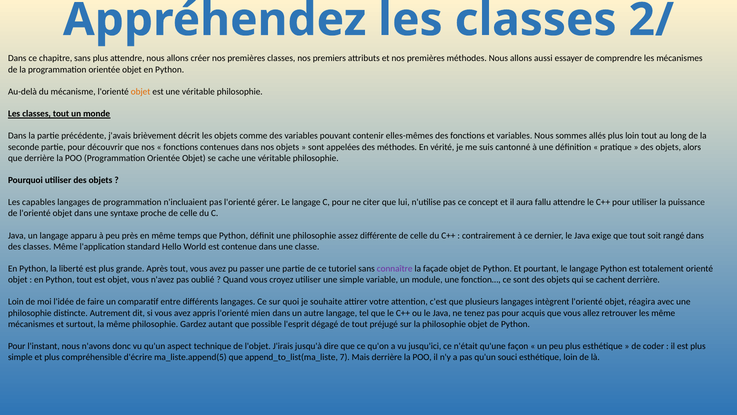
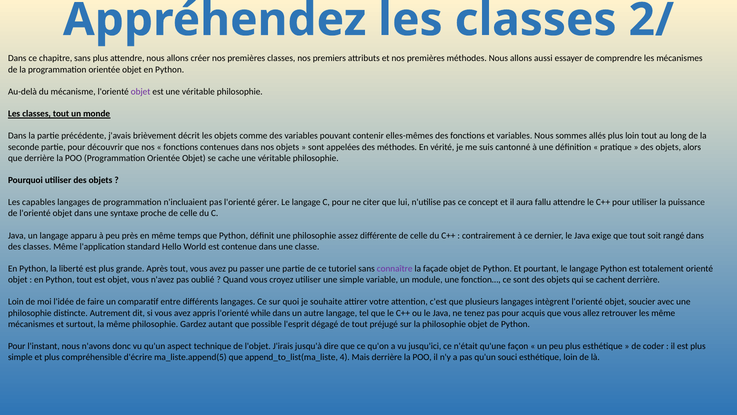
objet at (141, 92) colour: orange -> purple
réagira: réagira -> soucier
mien: mien -> while
7: 7 -> 4
